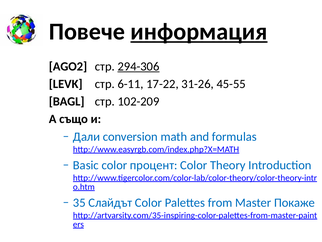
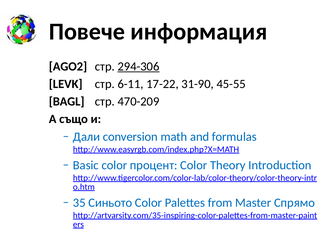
информация underline: present -> none
31-26: 31-26 -> 31-90
102-209: 102-209 -> 470-209
Слайдът: Слайдът -> Синьото
Покаже: Покаже -> Спрямо
